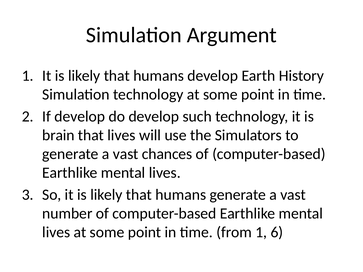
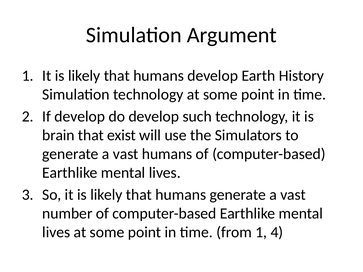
that lives: lives -> exist
vast chances: chances -> humans
6: 6 -> 4
